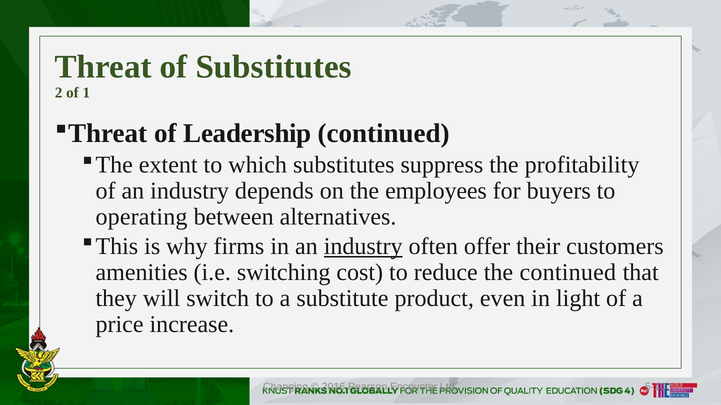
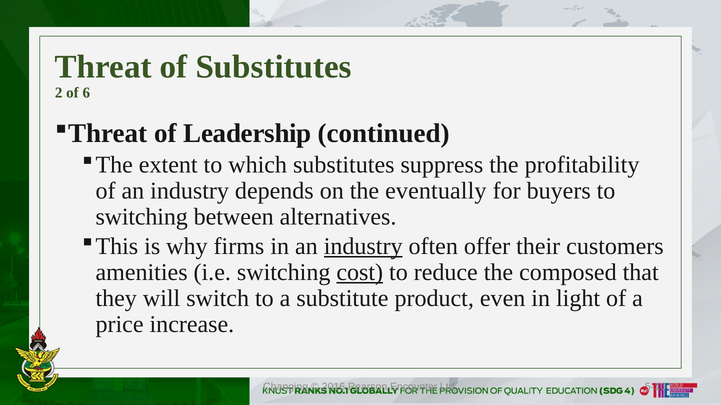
1: 1 -> 6
employees: employees -> eventually
operating at (141, 217): operating -> switching
cost underline: none -> present
the continued: continued -> composed
